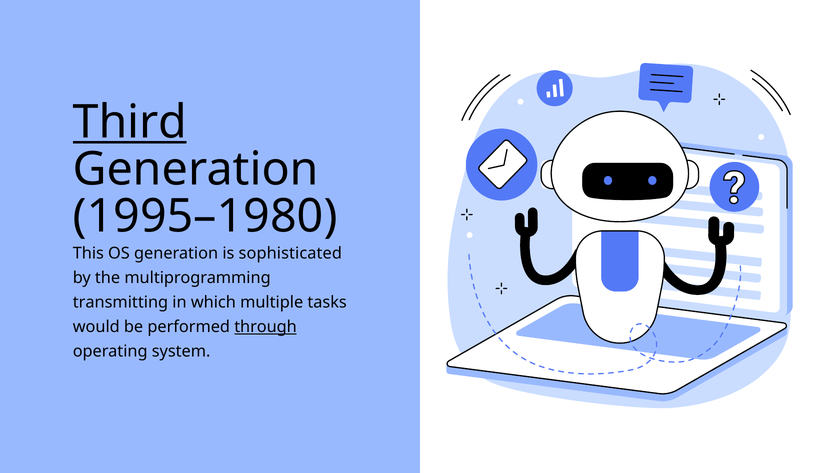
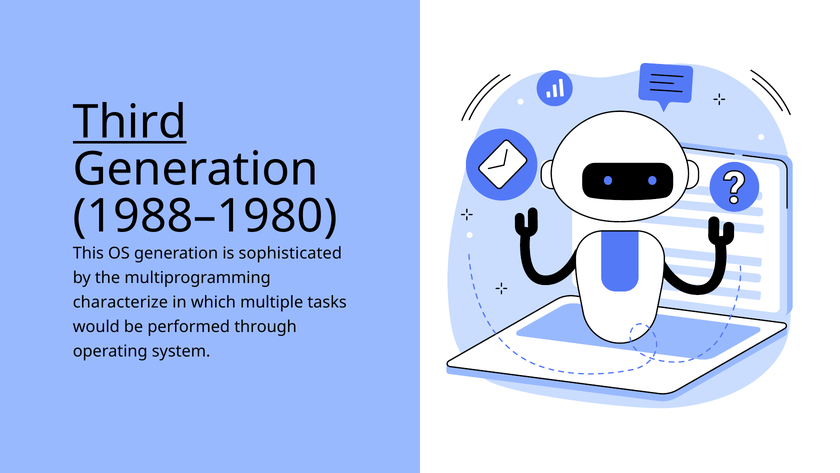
1995–1980: 1995–1980 -> 1988–1980
transmitting: transmitting -> characterize
through underline: present -> none
